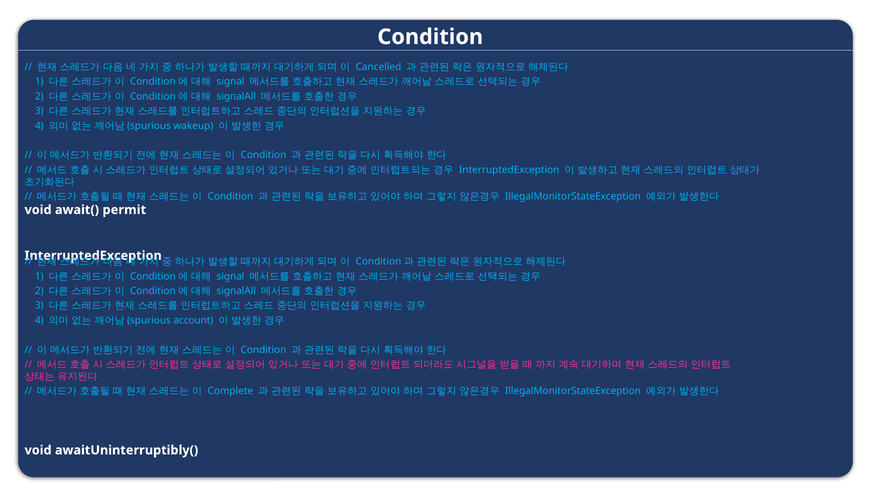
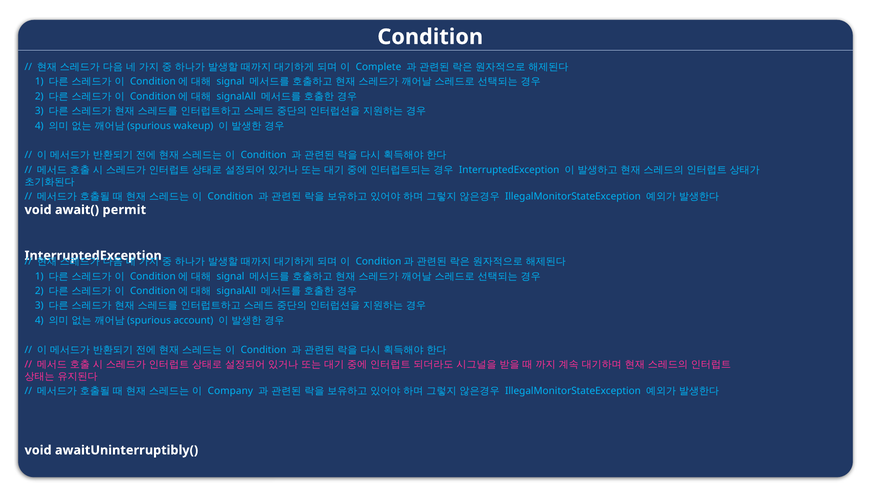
Cancelled: Cancelled -> Complete
Complete: Complete -> Company
